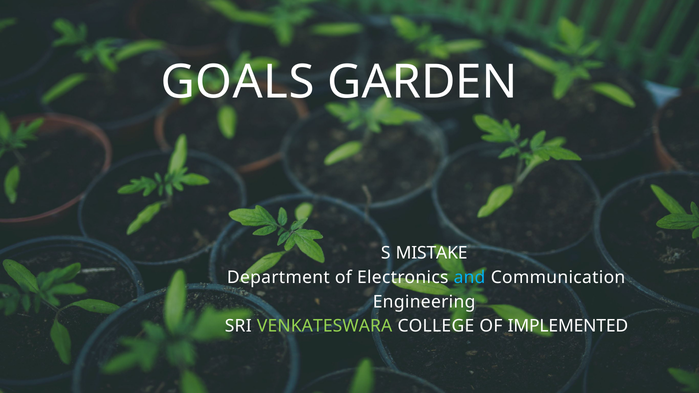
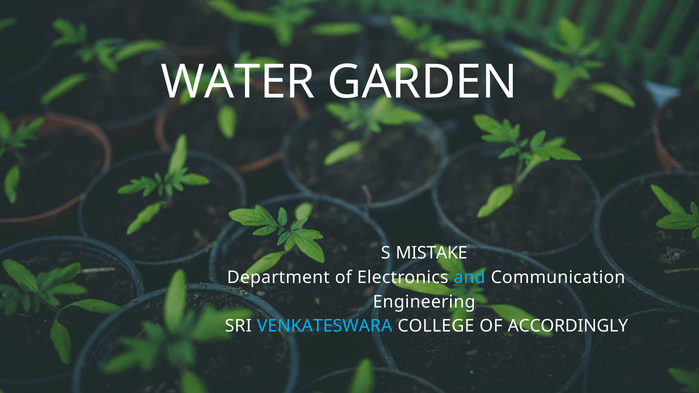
GOALS: GOALS -> WATER
VENKATESWARA colour: light green -> light blue
IMPLEMENTED: IMPLEMENTED -> ACCORDINGLY
